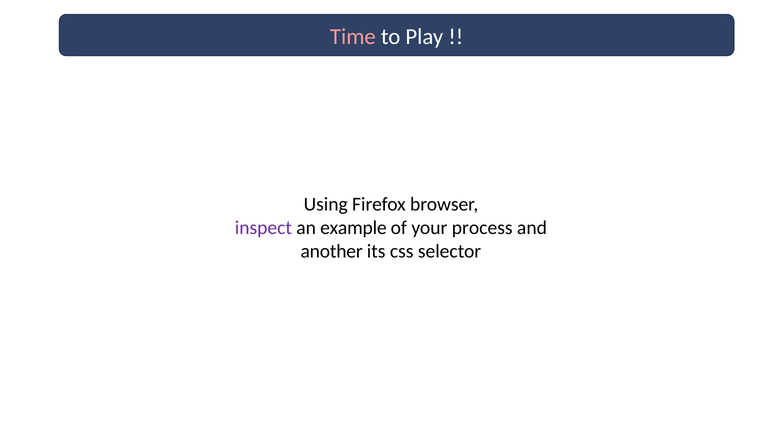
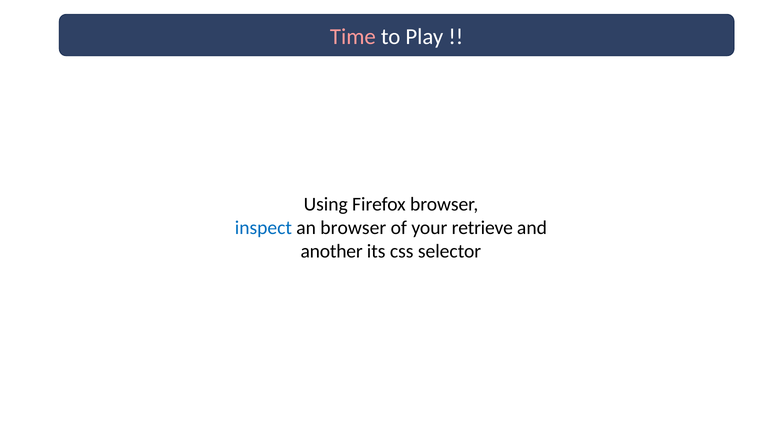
inspect colour: purple -> blue
an example: example -> browser
process: process -> retrieve
